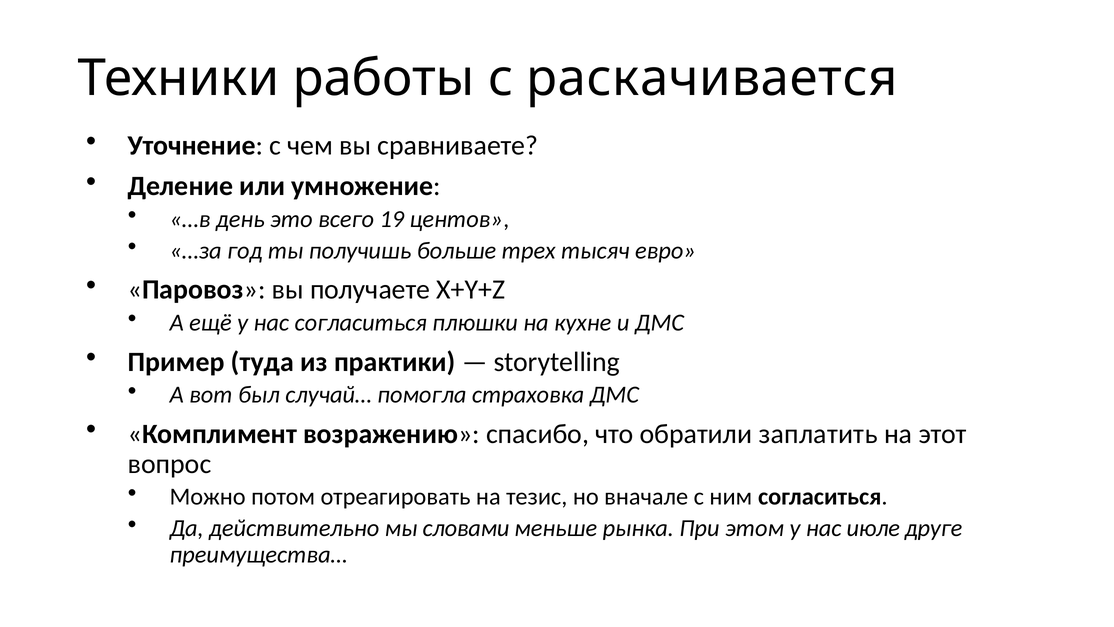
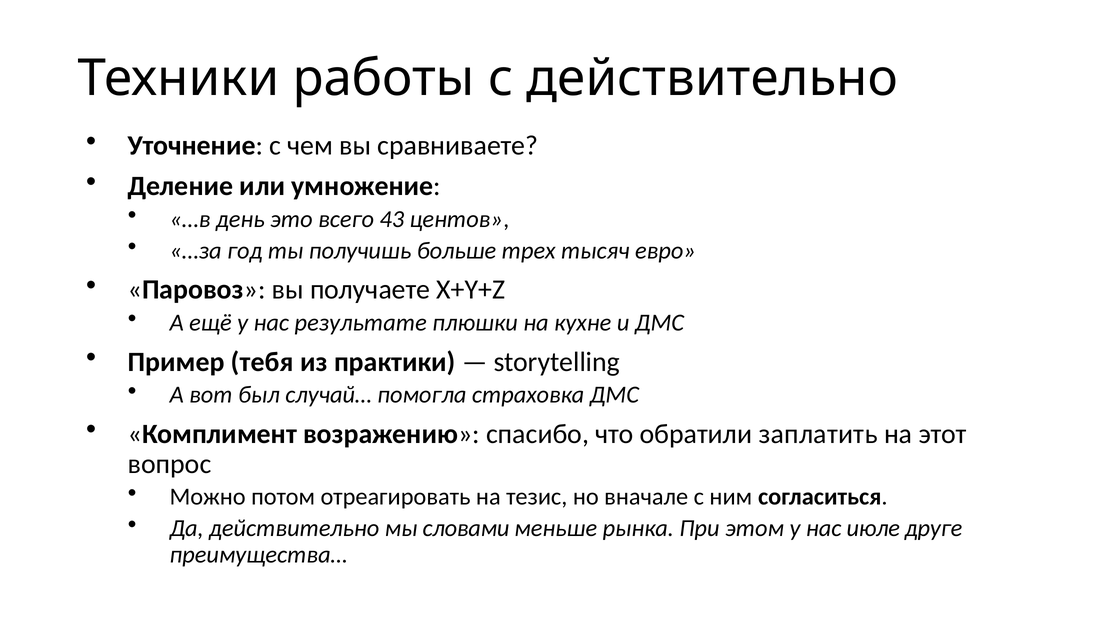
с раскачивается: раскачивается -> действительно
19: 19 -> 43
нас согласиться: согласиться -> результате
туда: туда -> тебя
